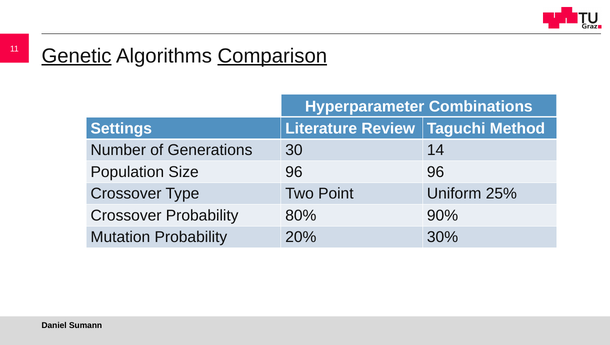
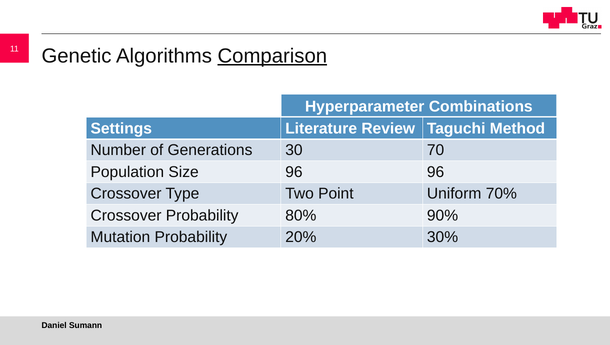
Genetic underline: present -> none
14: 14 -> 70
25%: 25% -> 70%
